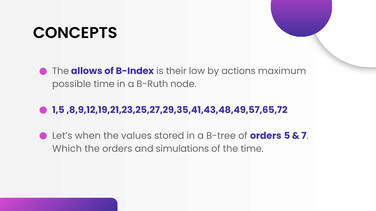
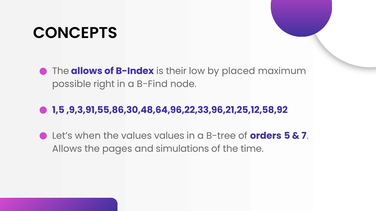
actions: actions -> placed
possible time: time -> right
B-Ruth: B-Ruth -> B-Find
,8,9,12,19,21,23,25,27,29,35,41,43,48,49,57,65,72: ,8,9,12,19,21,23,25,27,29,35,41,43,48,49,57,65,72 -> ,9,3,91,55,86,30,48,64,96,22,33,96,21,25,12,58,92
values stored: stored -> values
Which at (67, 149): Which -> Allows
the orders: orders -> pages
